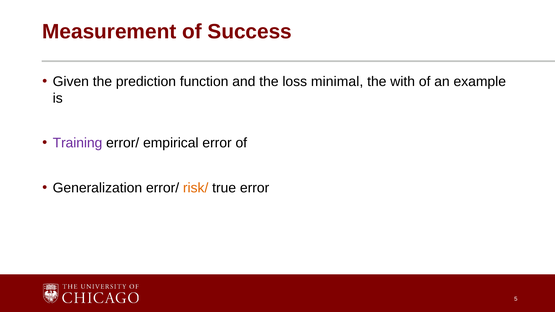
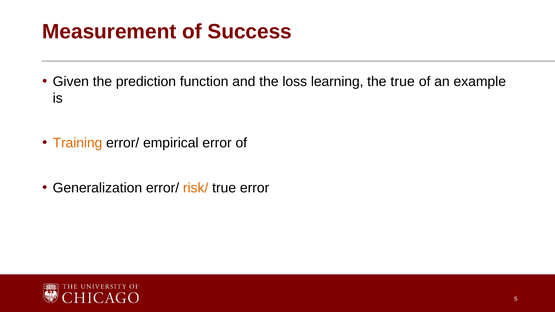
minimal: minimal -> learning
the with: with -> true
Training colour: purple -> orange
